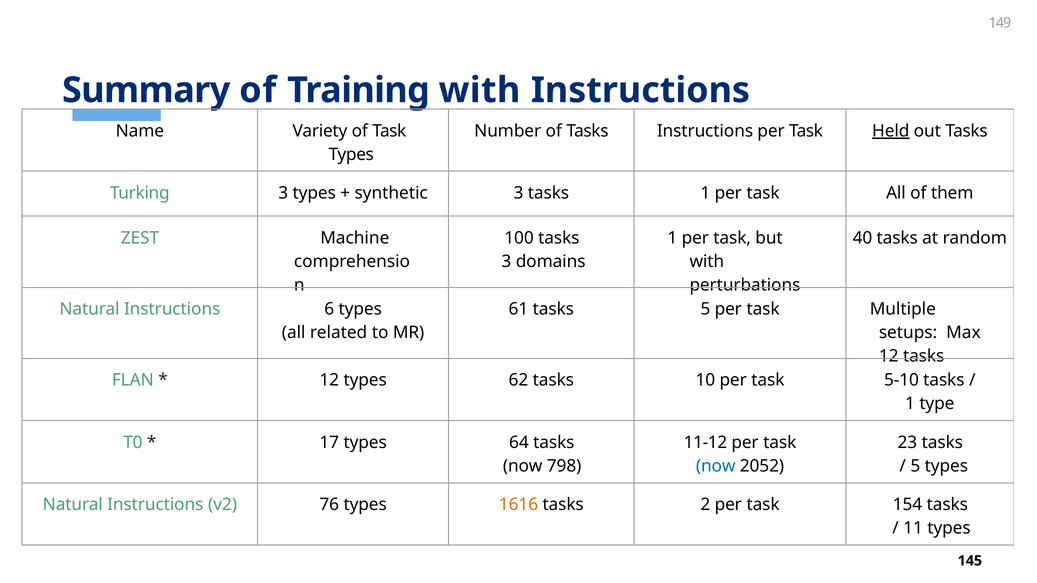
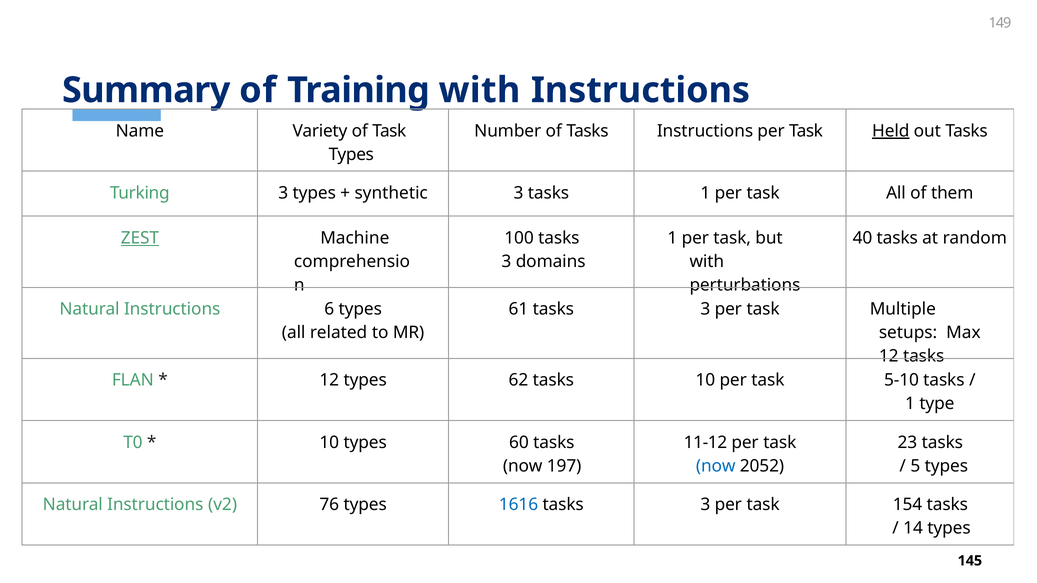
ZEST underline: none -> present
61 tasks 5: 5 -> 3
17 at (329, 443): 17 -> 10
64: 64 -> 60
798: 798 -> 197
1616 colour: orange -> blue
2 at (705, 505): 2 -> 3
11: 11 -> 14
